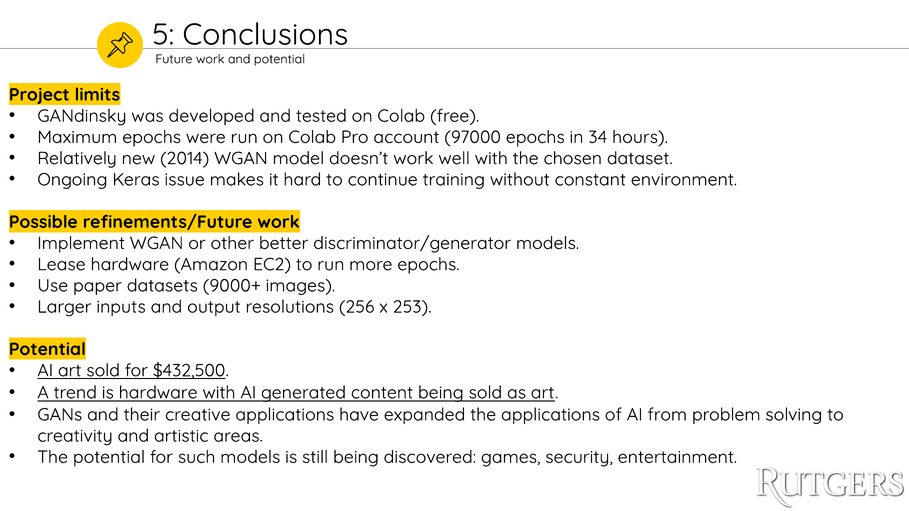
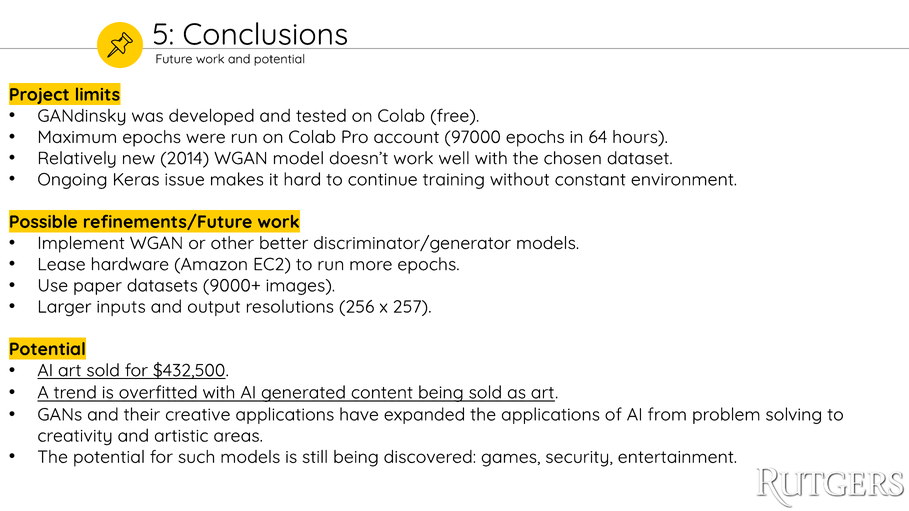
34: 34 -> 64
253: 253 -> 257
is hardware: hardware -> overfitted
